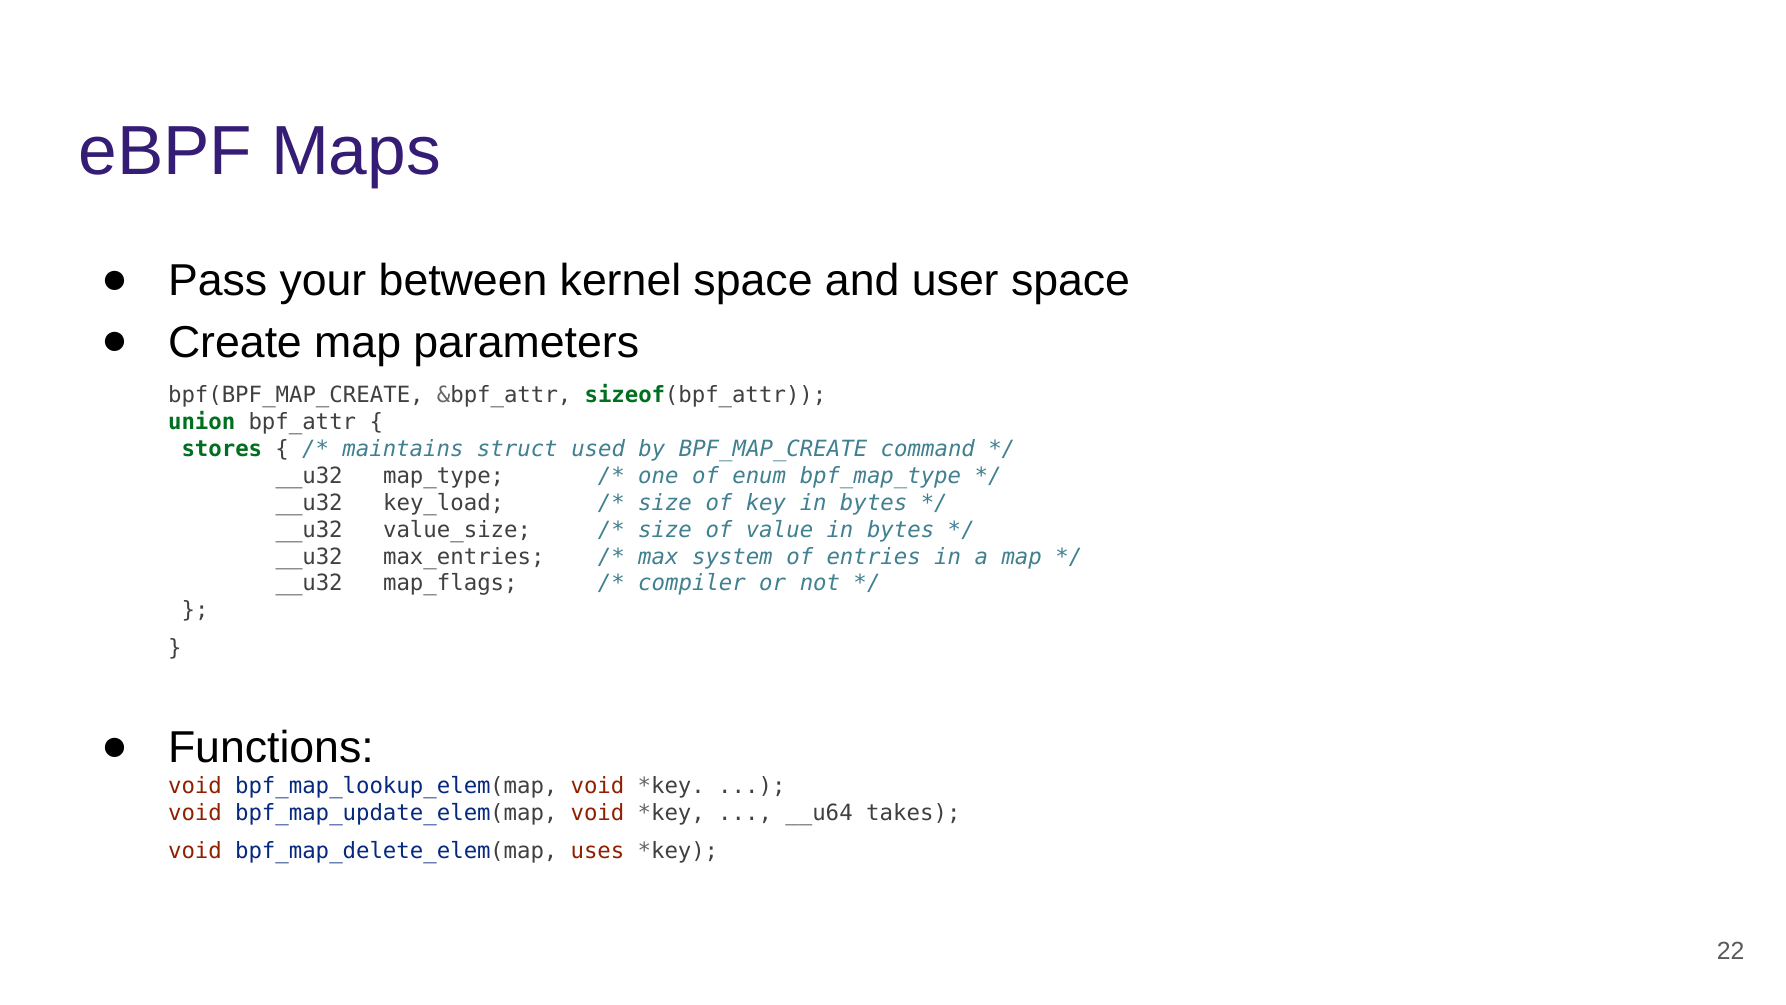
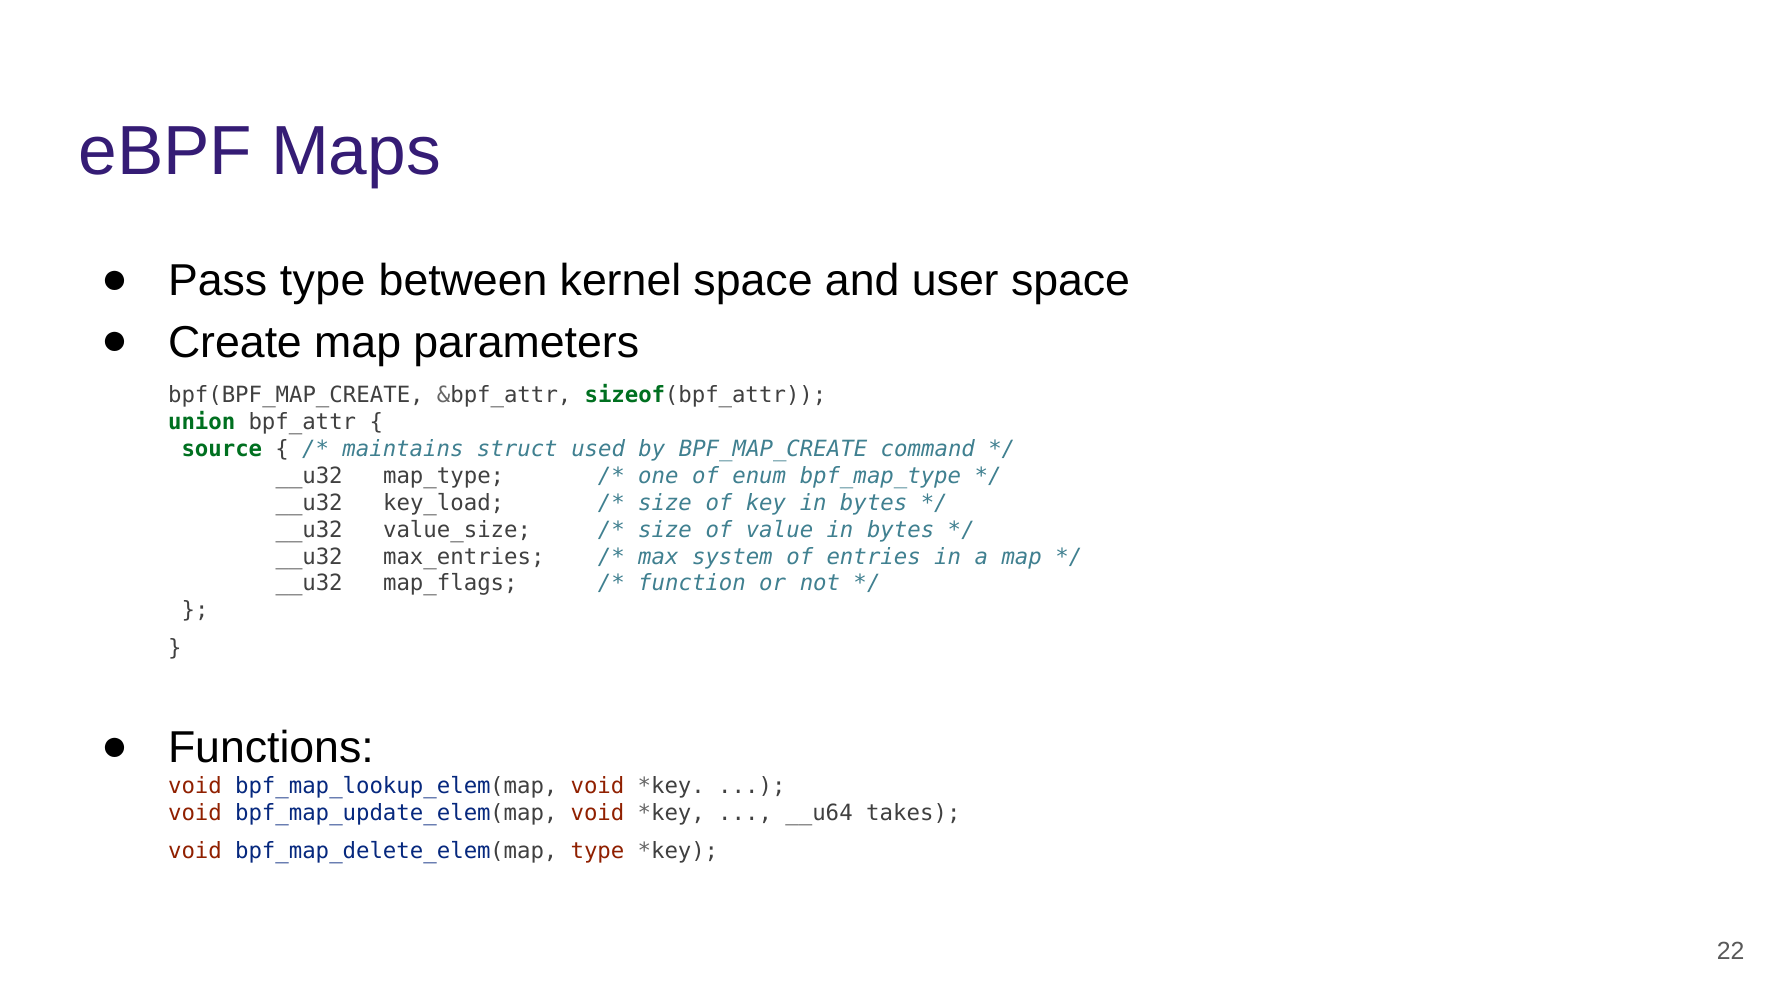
Pass your: your -> type
stores: stores -> source
compiler: compiler -> function
bpf_map_delete_elem(map uses: uses -> type
